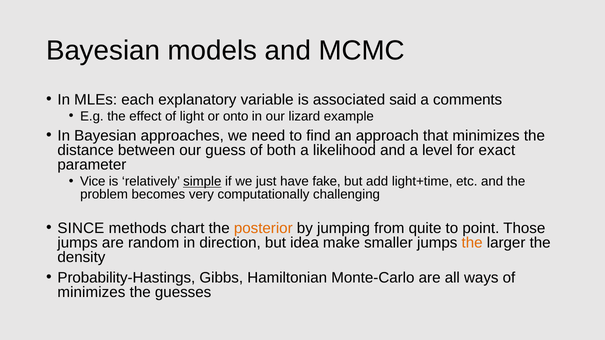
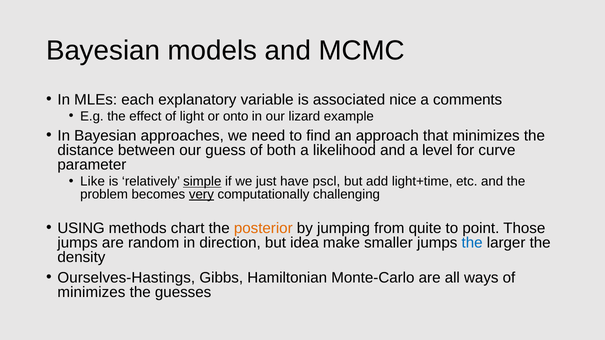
said: said -> nice
exact: exact -> curve
Vice: Vice -> Like
fake: fake -> pscl
very underline: none -> present
SINCE: SINCE -> USING
the at (472, 243) colour: orange -> blue
Probability-Hastings: Probability-Hastings -> Ourselves-Hastings
